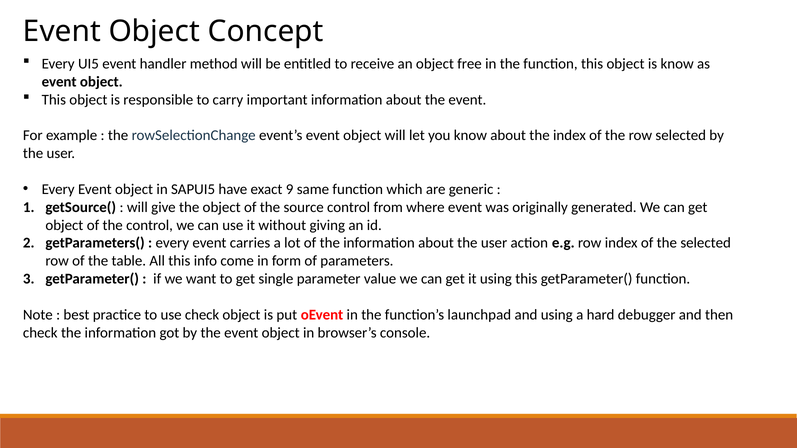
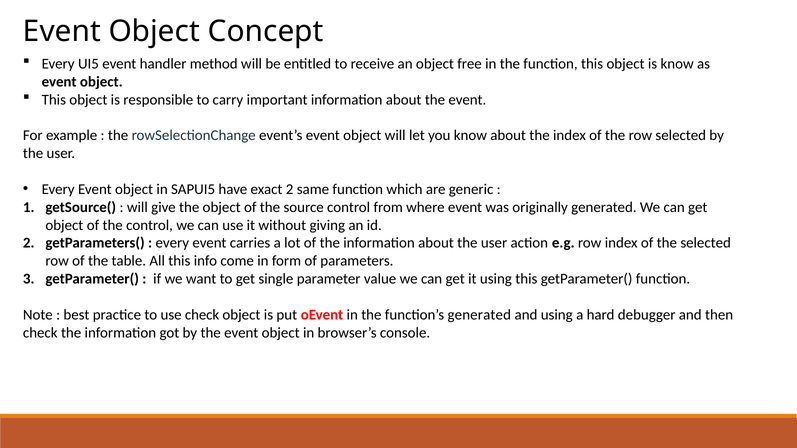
exact 9: 9 -> 2
function’s launchpad: launchpad -> generated
